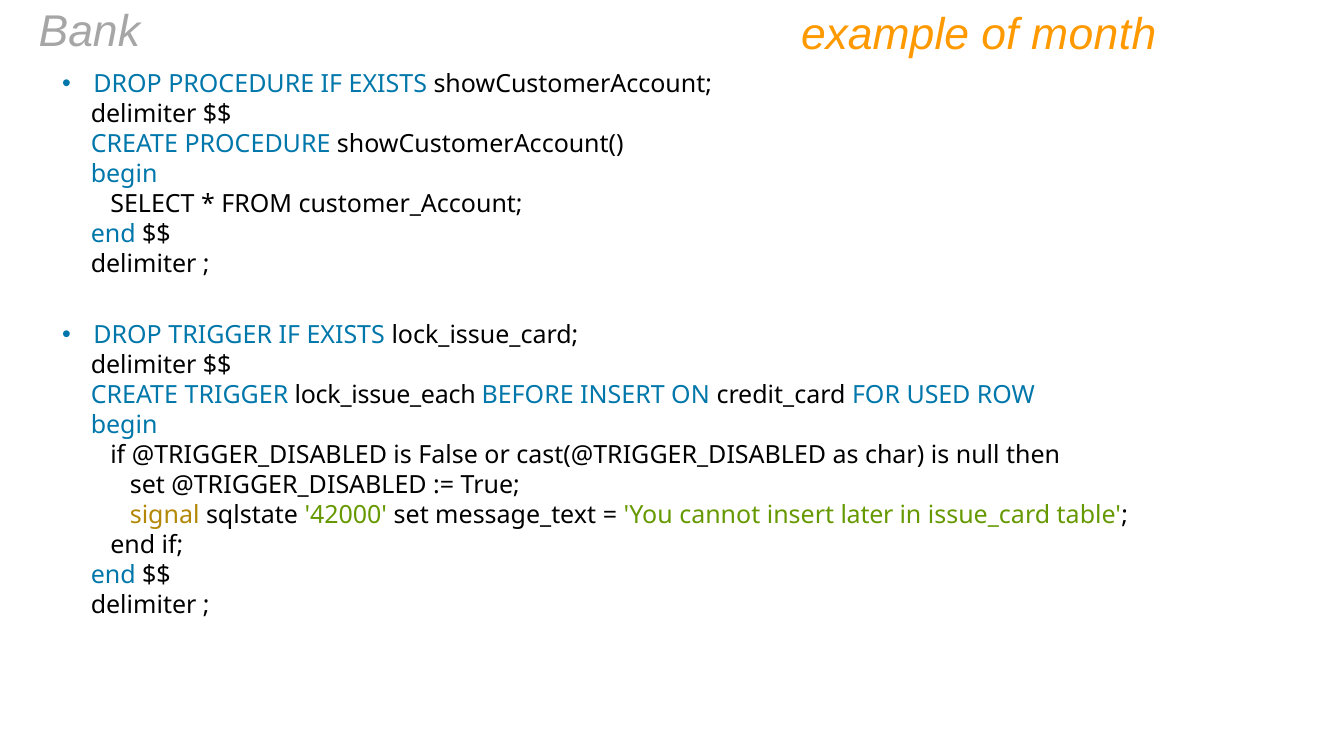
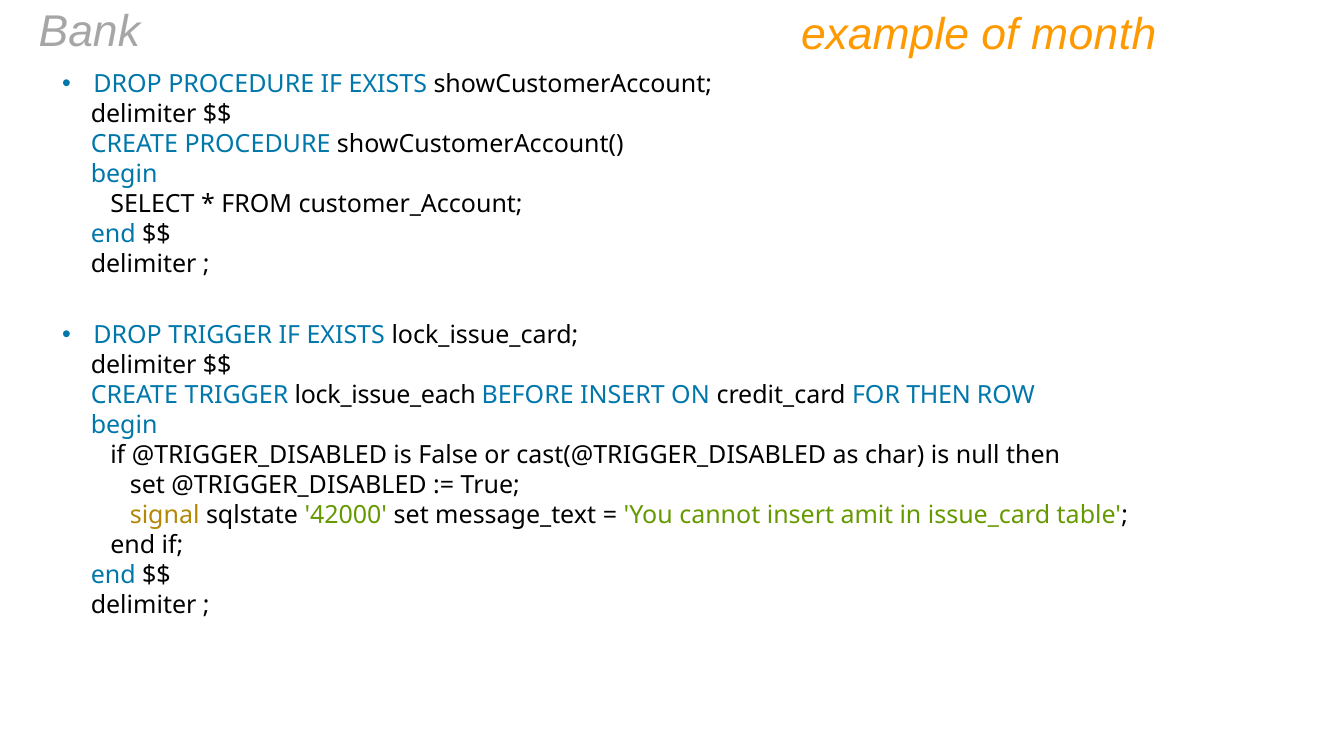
FOR USED: USED -> THEN
later: later -> amit
